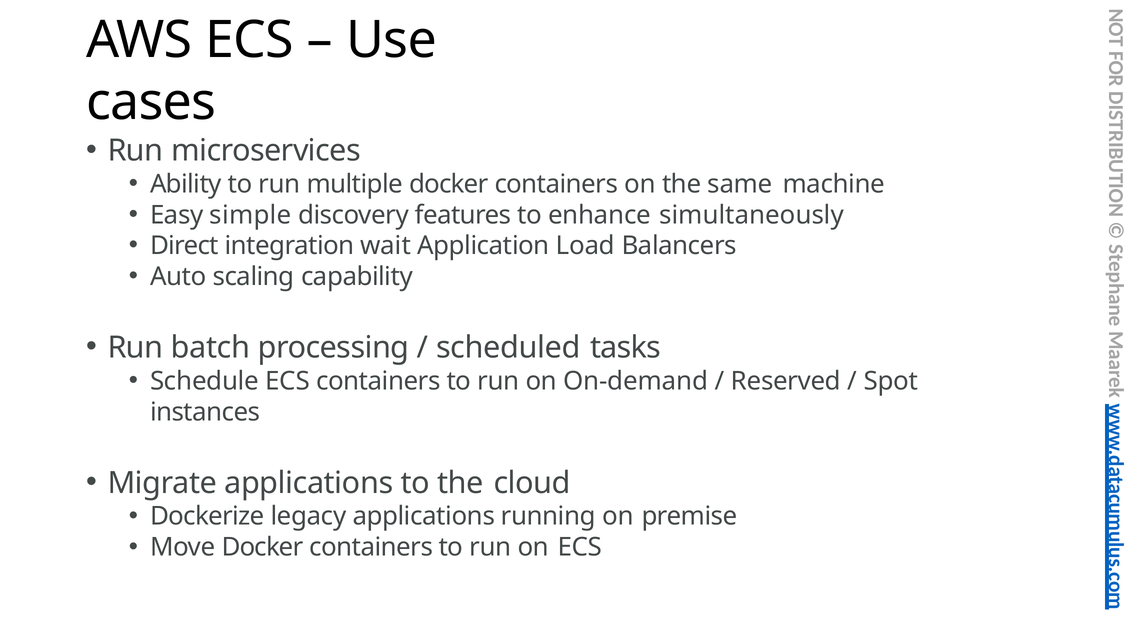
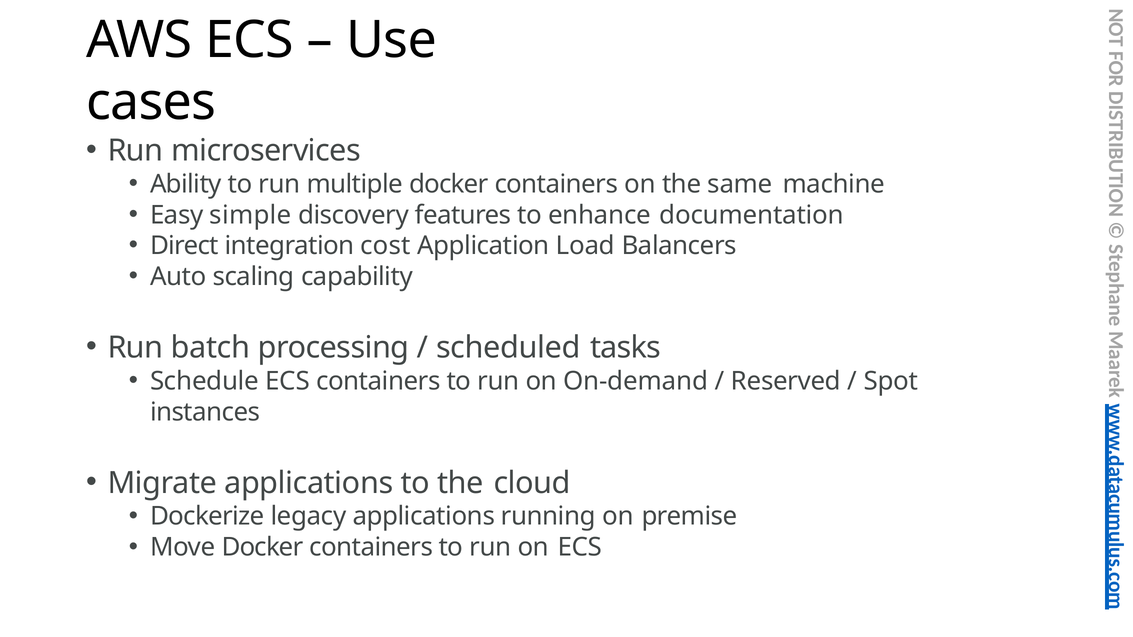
simultaneously: simultaneously -> documentation
wait: wait -> cost
